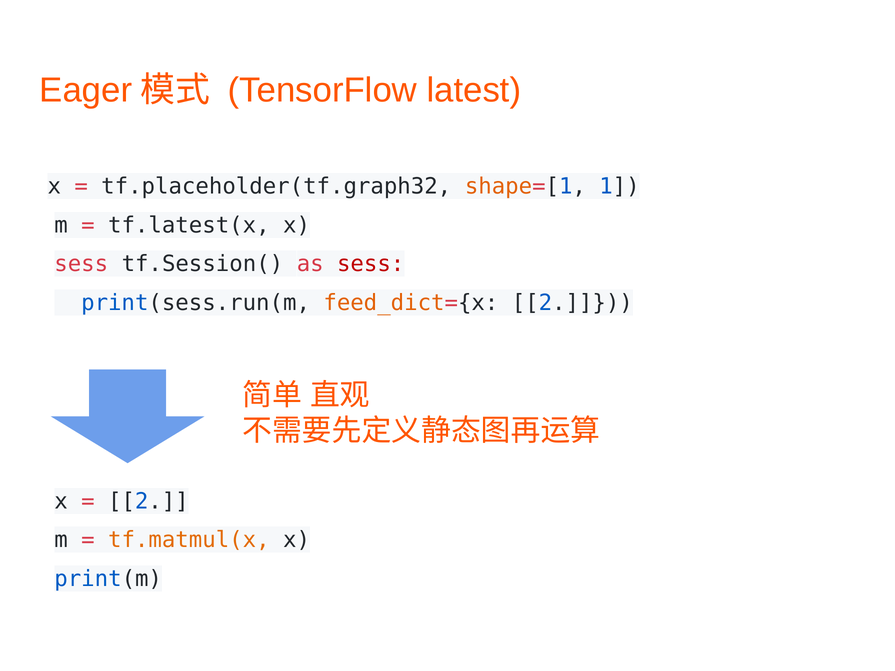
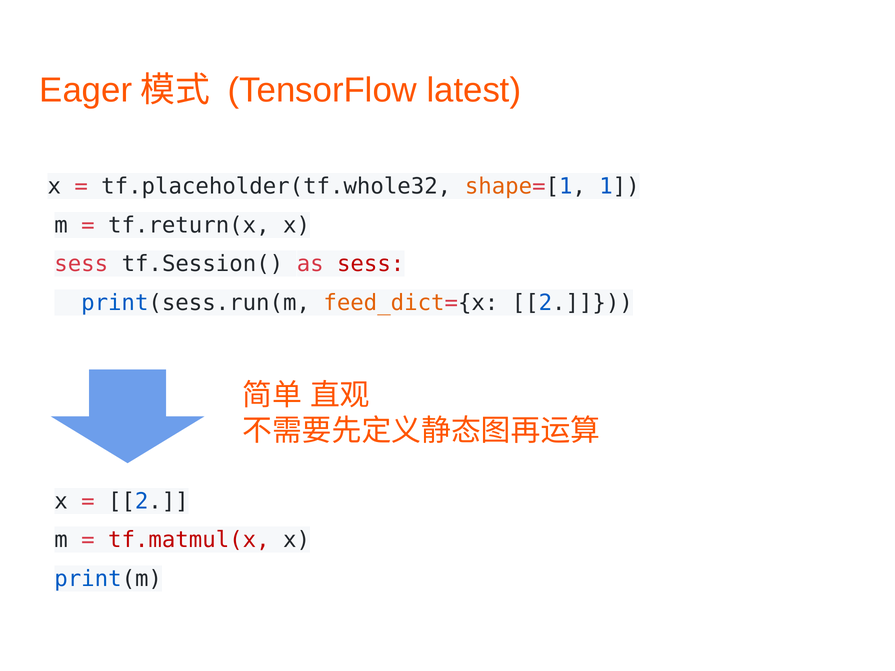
tf.placeholder(tf.graph32: tf.placeholder(tf.graph32 -> tf.placeholder(tf.whole32
tf.latest(x: tf.latest(x -> tf.return(x
tf.matmul(x colour: orange -> red
